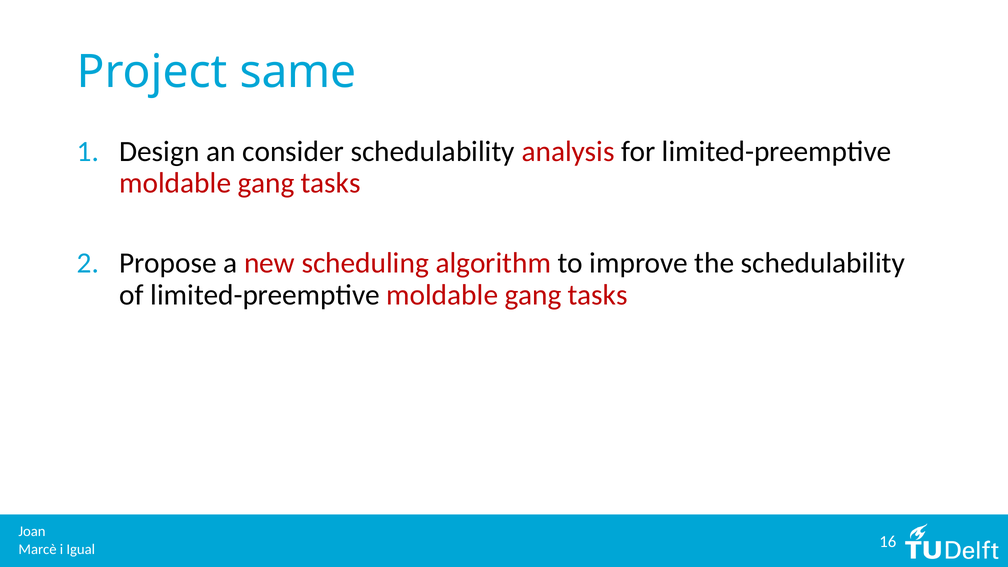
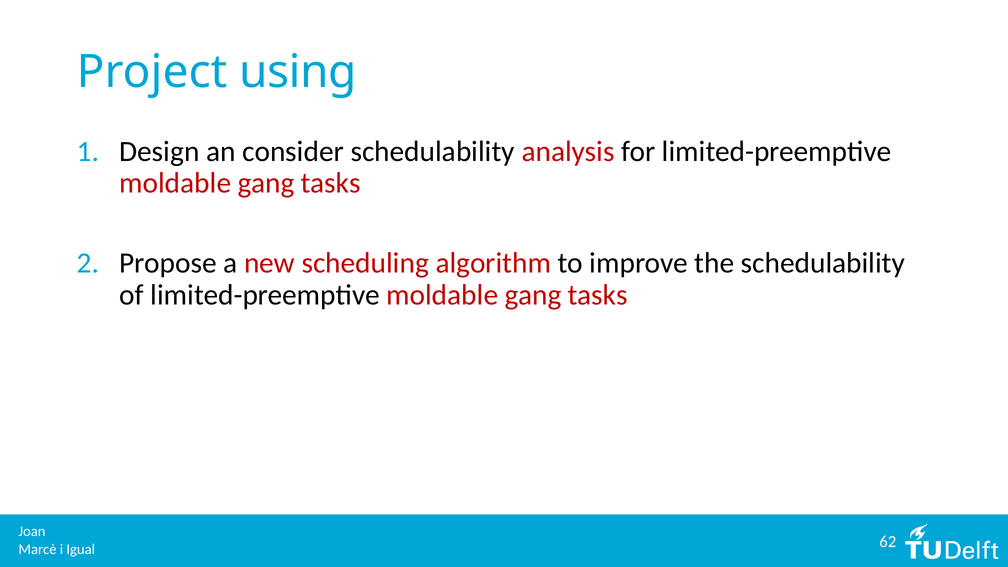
same: same -> using
16: 16 -> 62
